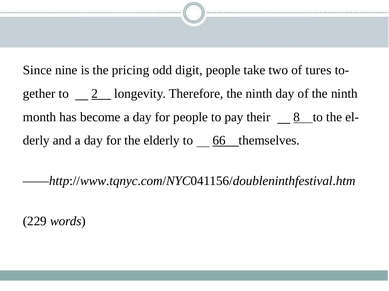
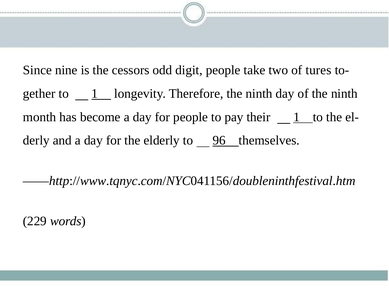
pricing: pricing -> cessors
to 2: 2 -> 1
their 8: 8 -> 1
66: 66 -> 96
